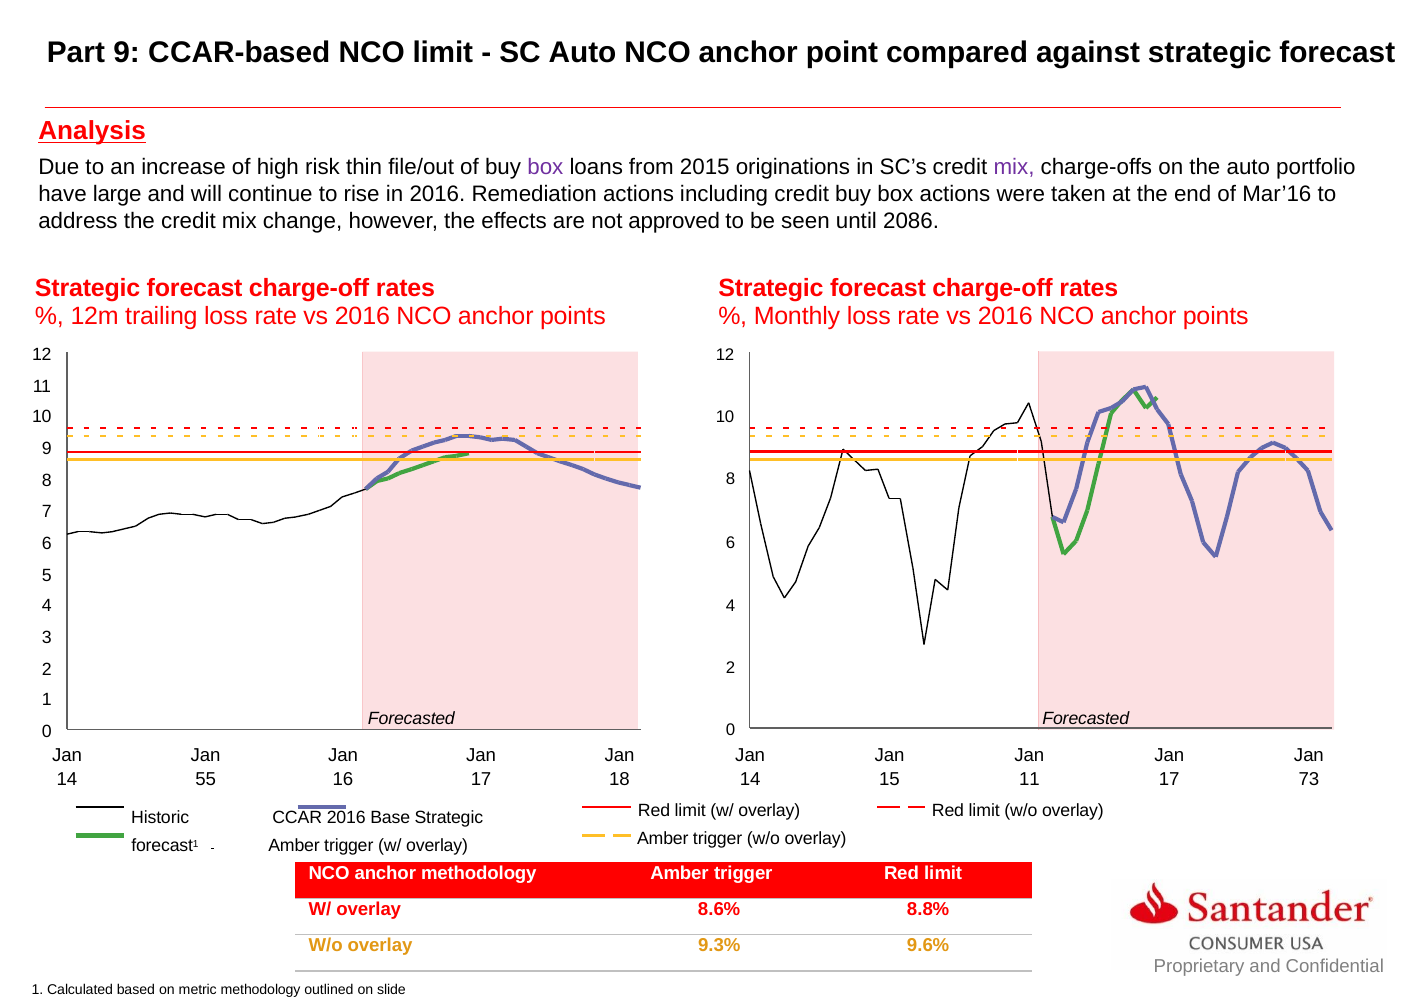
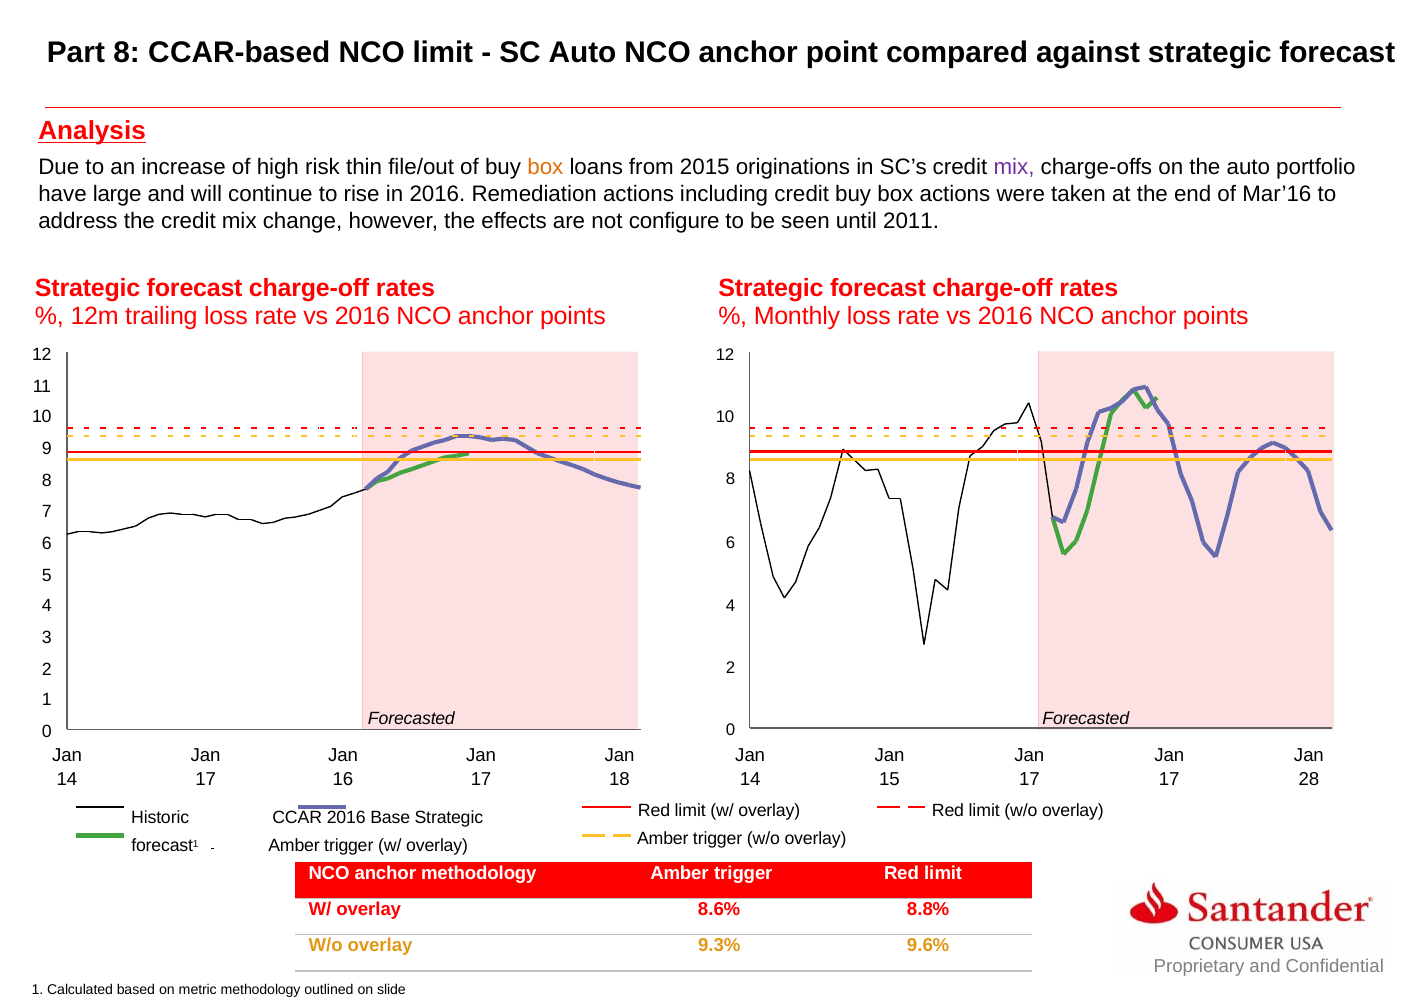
Part 9: 9 -> 8
box at (545, 167) colour: purple -> orange
approved: approved -> configure
2086: 2086 -> 2011
14 55: 55 -> 17
15 11: 11 -> 17
73: 73 -> 28
